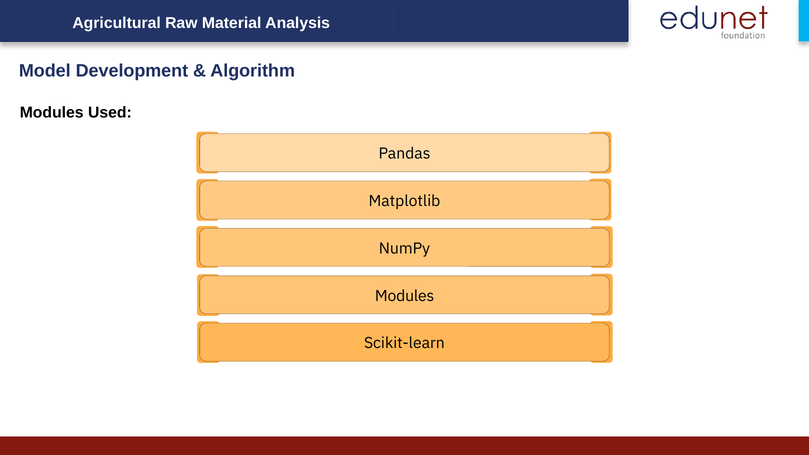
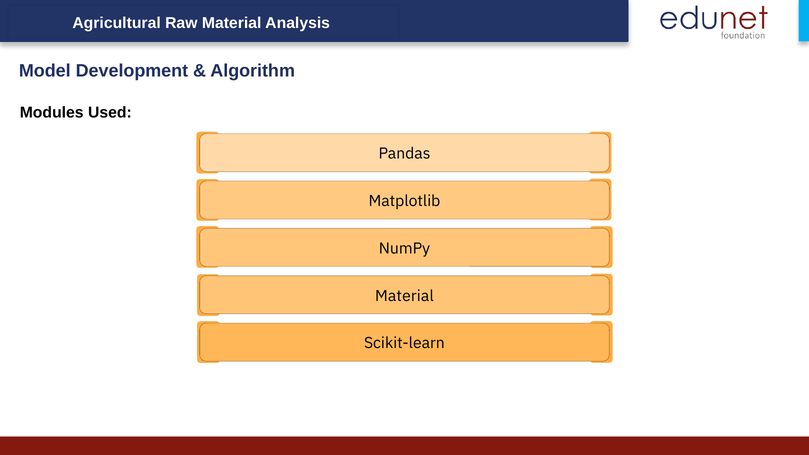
Modules at (405, 296): Modules -> Material
